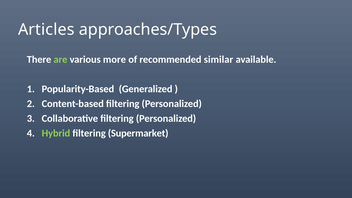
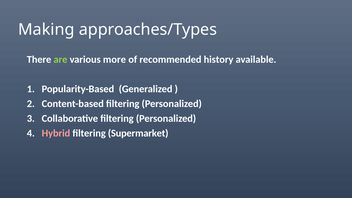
Articles: Articles -> Making
similar: similar -> history
Hybrid colour: light green -> pink
